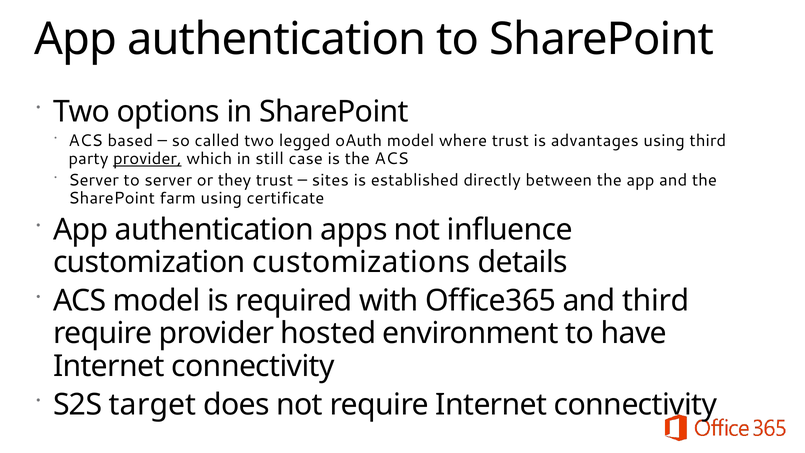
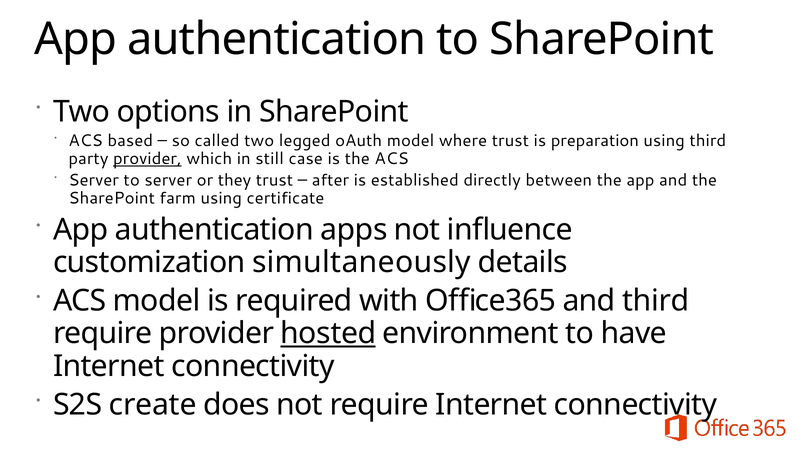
advantages: advantages -> preparation
sites: sites -> after
customizations: customizations -> simultaneously
hosted underline: none -> present
target: target -> create
